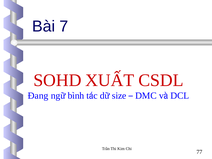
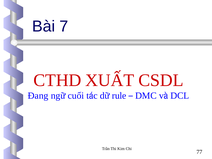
SOHD: SOHD -> CTHD
bình: bình -> cuối
size: size -> rule
